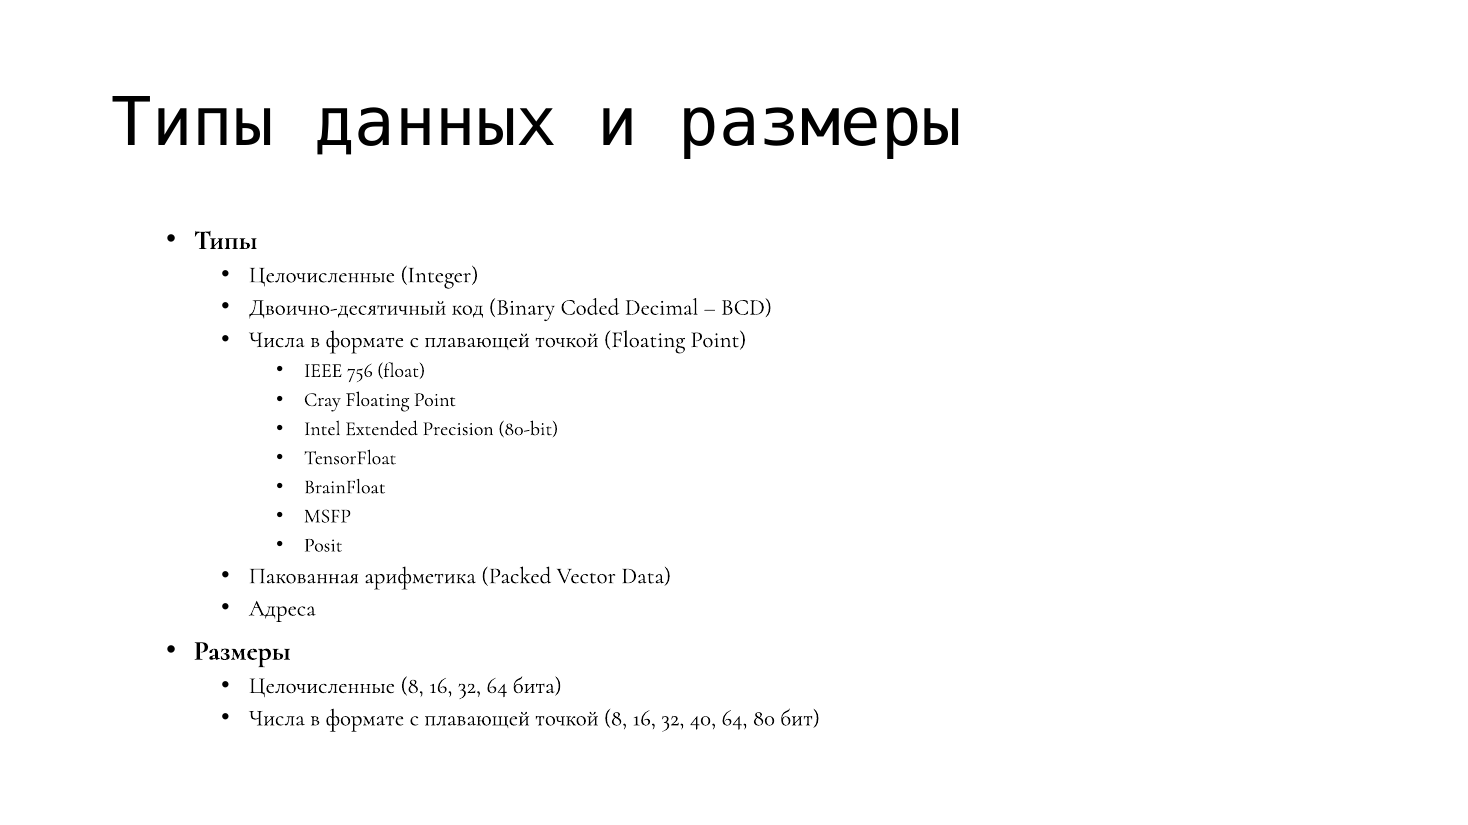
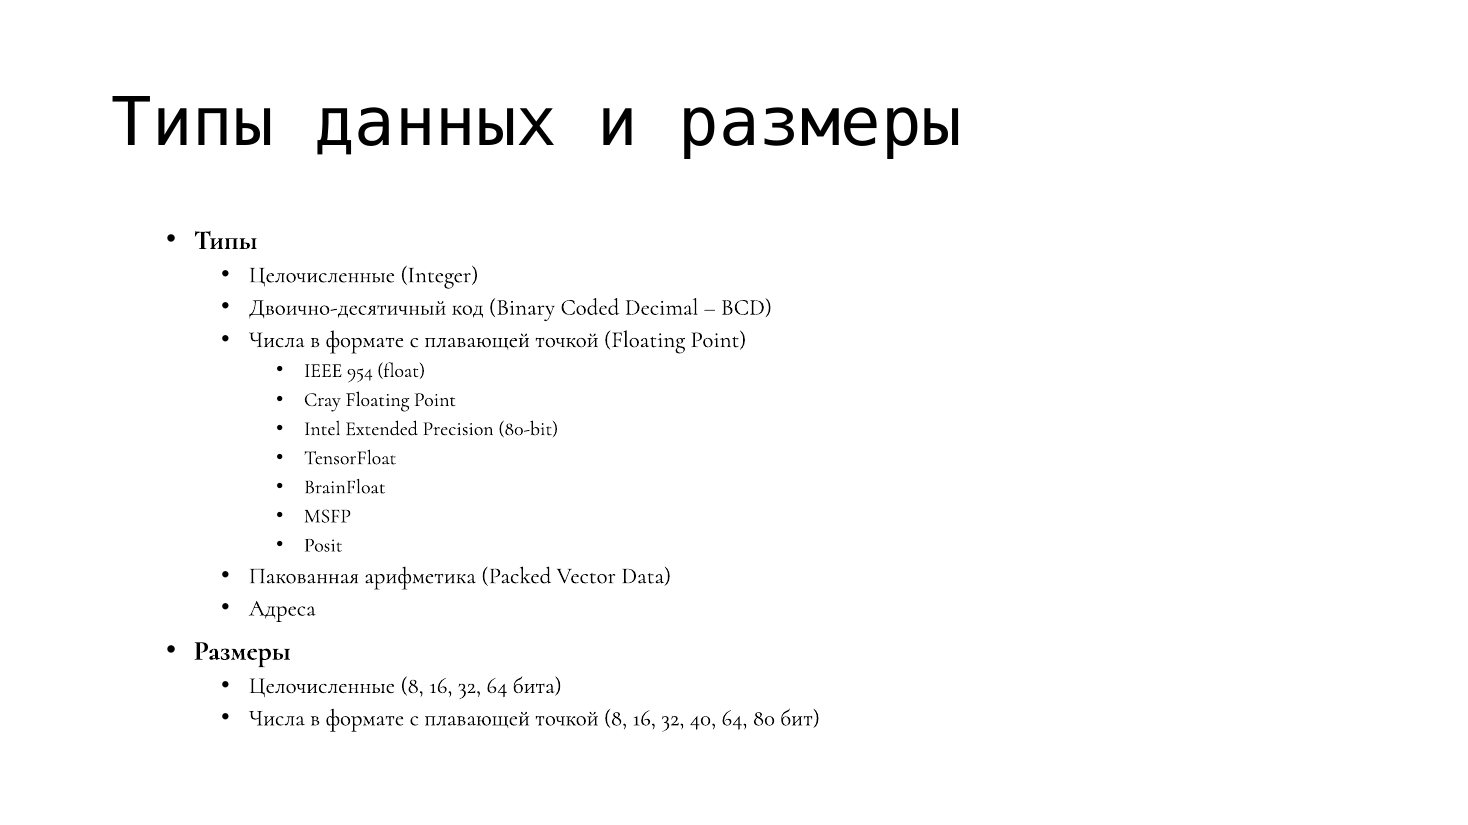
756: 756 -> 954
